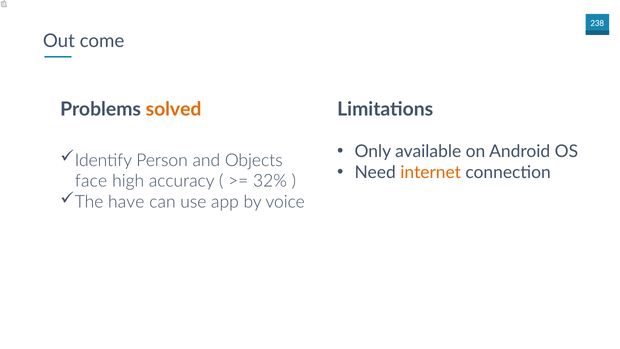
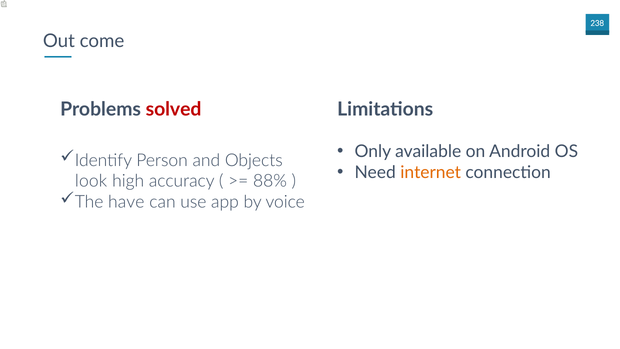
solved colour: orange -> red
face: face -> look
32%: 32% -> 88%
